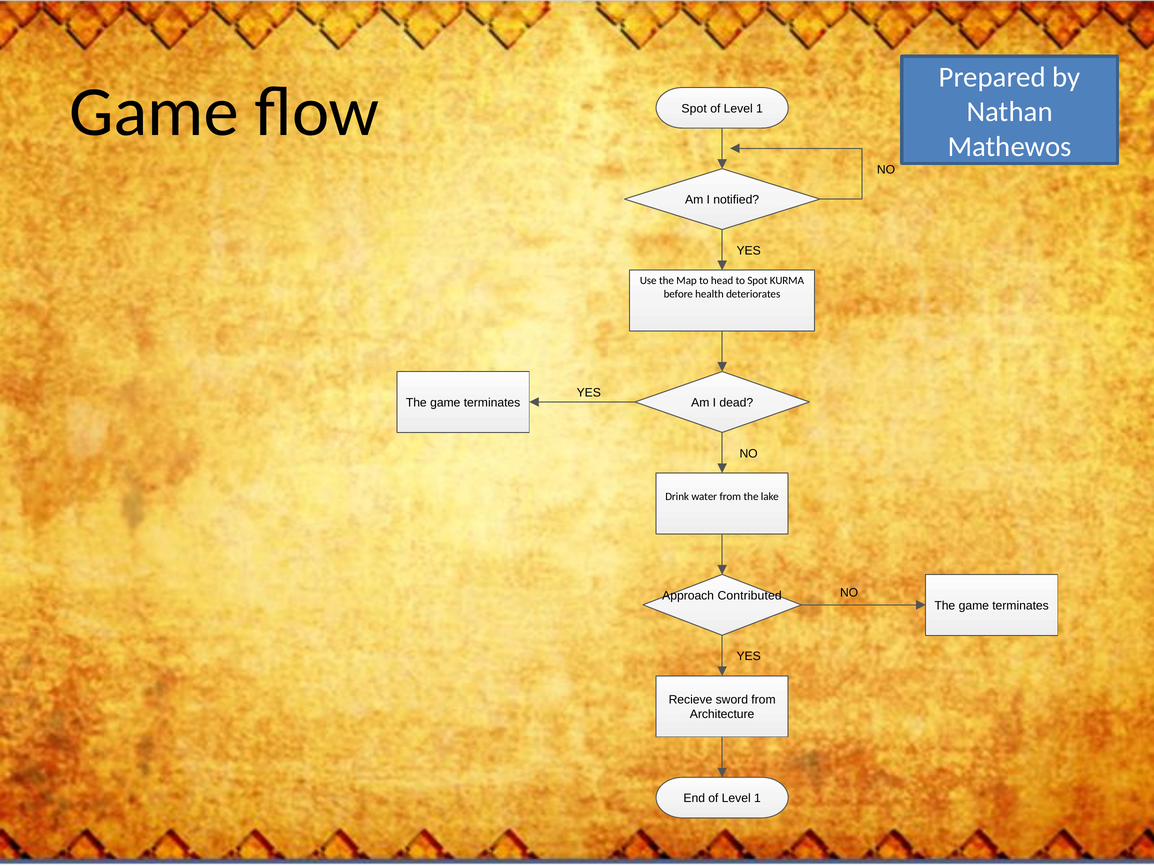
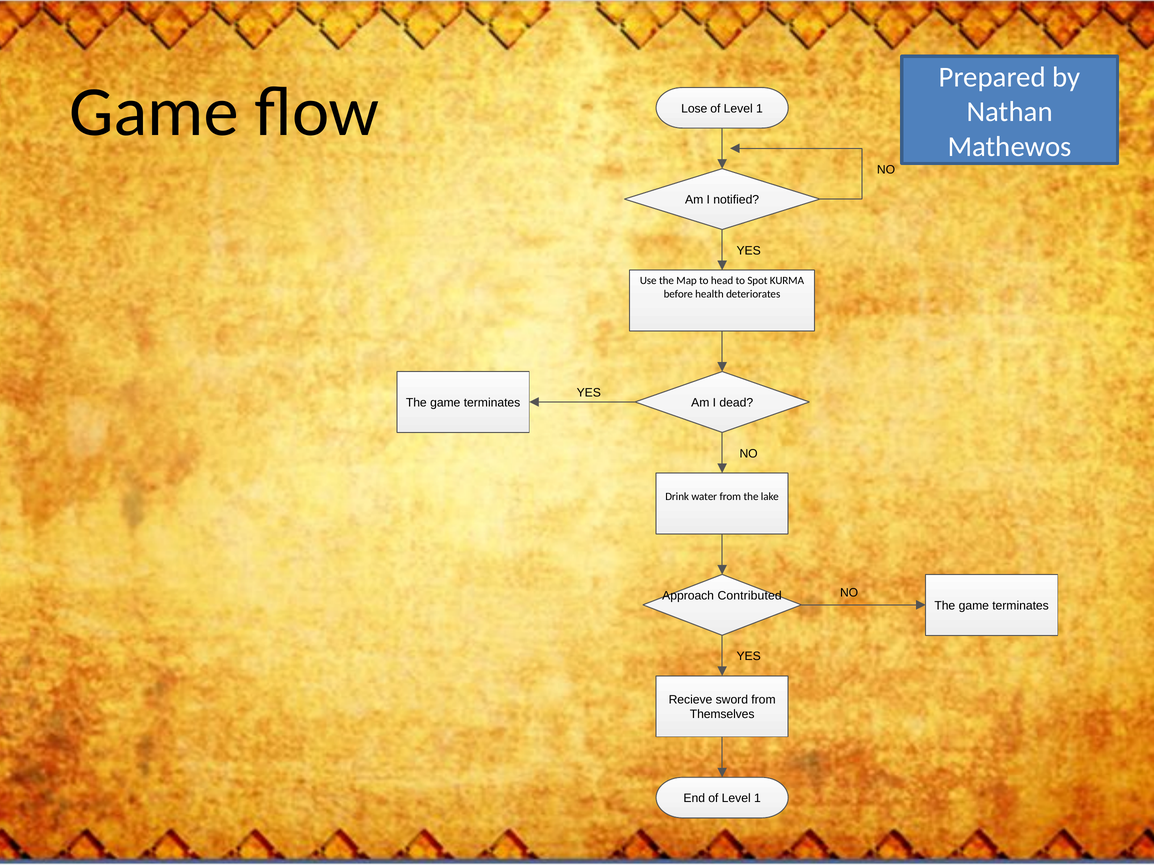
flow Spot: Spot -> Lose
Architecture: Architecture -> Themselves
